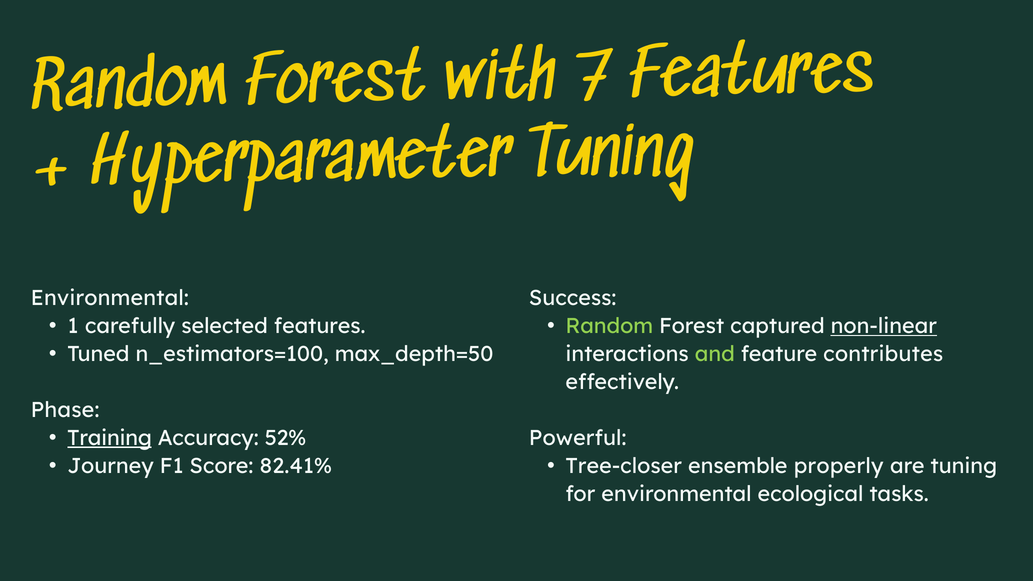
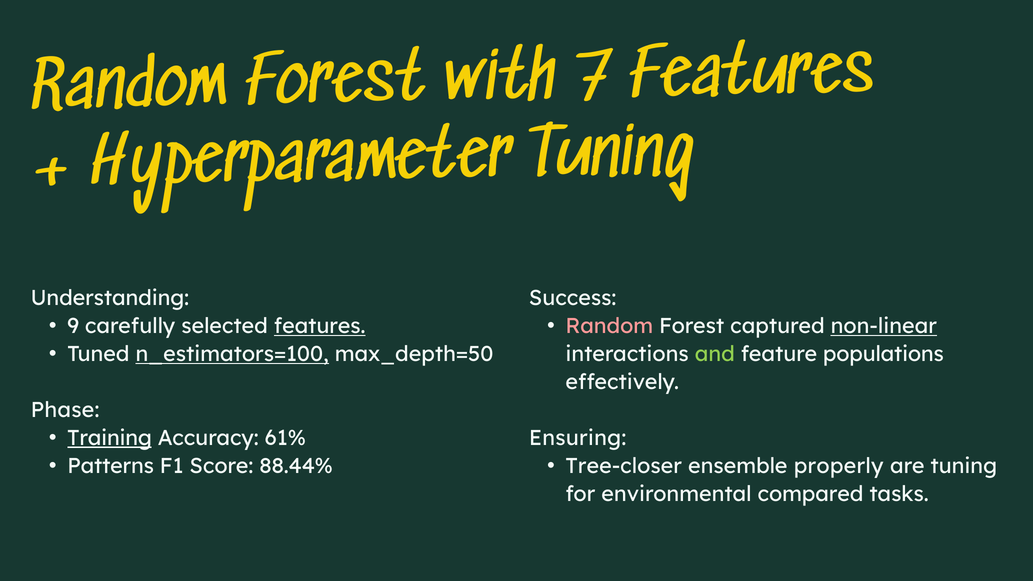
Environmental at (110, 298): Environmental -> Understanding
1: 1 -> 9
features at (320, 326) underline: none -> present
Random at (609, 326) colour: light green -> pink
n_estimators=100 underline: none -> present
contributes: contributes -> populations
52%: 52% -> 61%
Powerful: Powerful -> Ensuring
Journey: Journey -> Patterns
82.41%: 82.41% -> 88.44%
ecological: ecological -> compared
